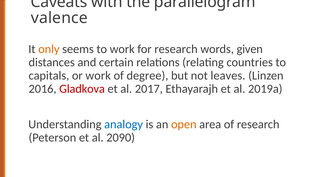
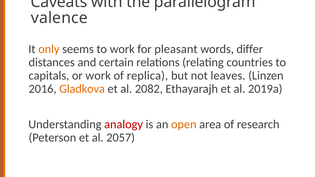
for research: research -> pleasant
given: given -> differ
degree: degree -> replica
Gladkova colour: red -> orange
2017: 2017 -> 2082
analogy colour: blue -> red
2090: 2090 -> 2057
